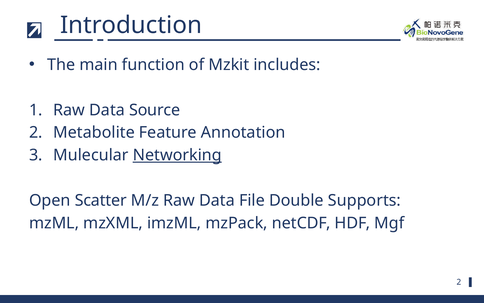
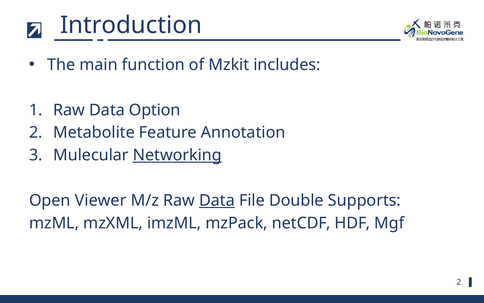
Source: Source -> Option
Scatter: Scatter -> Viewer
Data at (217, 200) underline: none -> present
